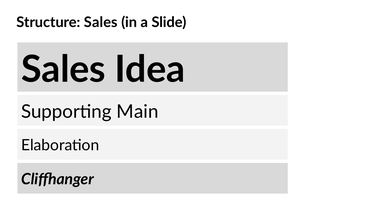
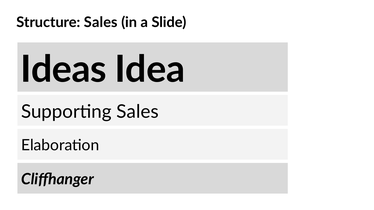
Sales at (63, 70): Sales -> Ideas
Supporting Main: Main -> Sales
